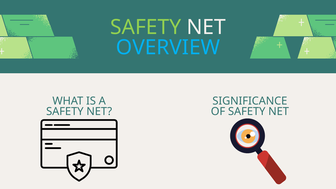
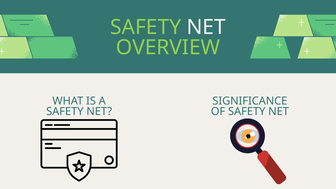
OVERVIEW colour: light blue -> light green
